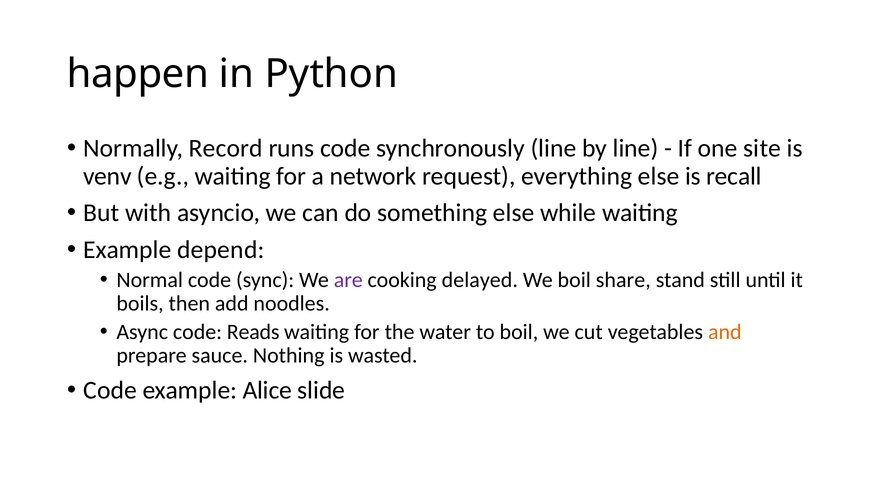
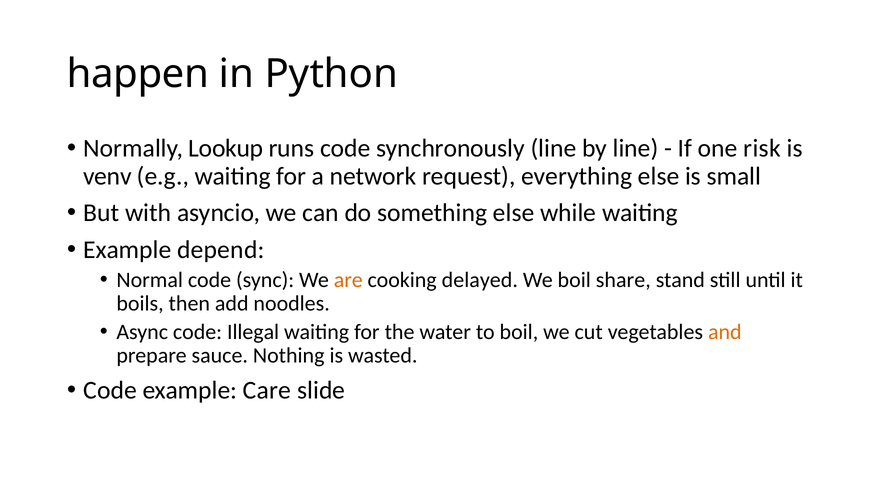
Record: Record -> Lookup
site: site -> risk
recall: recall -> small
are colour: purple -> orange
Reads: Reads -> Illegal
Alice: Alice -> Care
